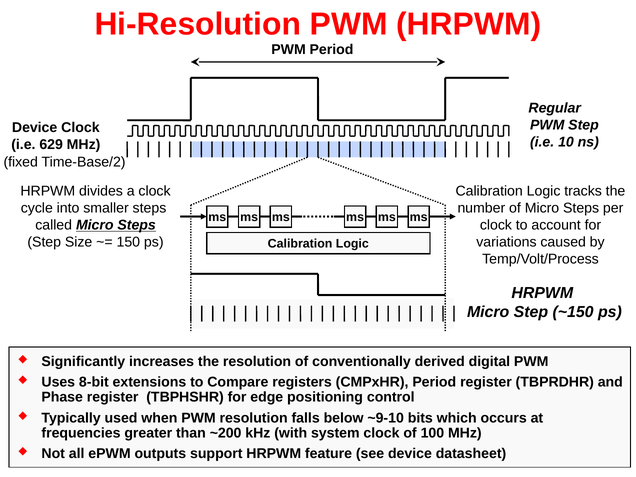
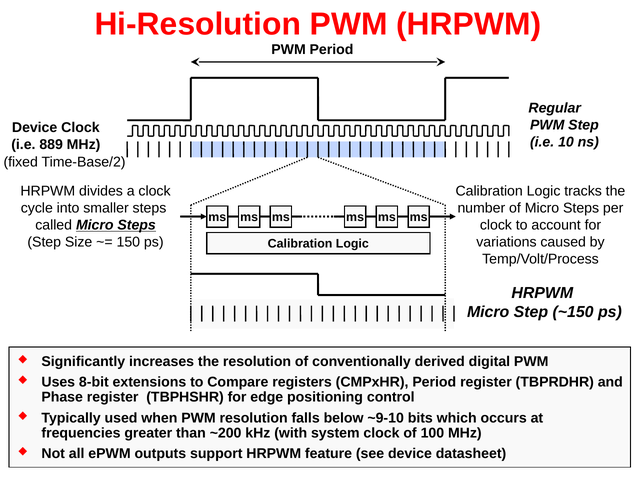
629: 629 -> 889
